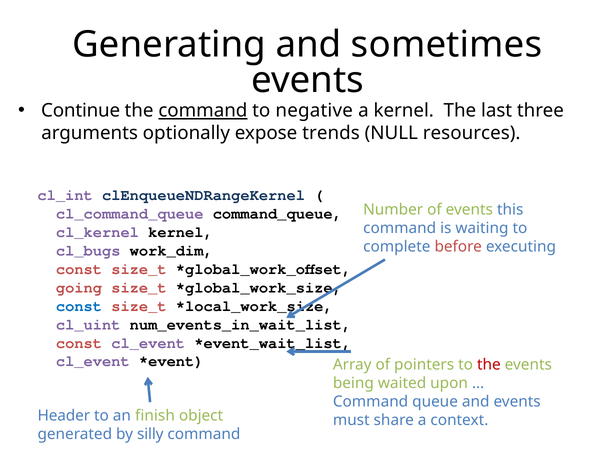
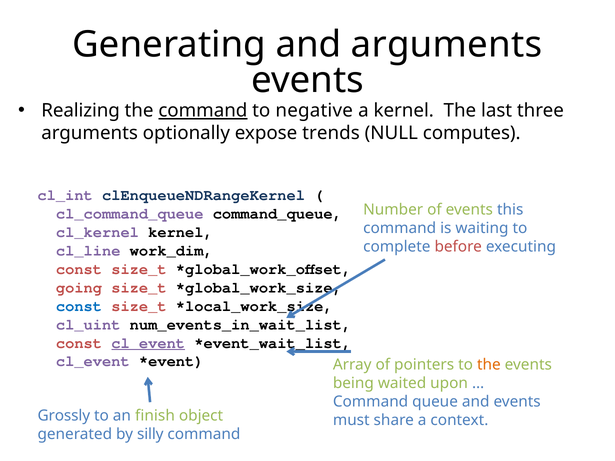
and sometimes: sometimes -> arguments
Continue: Continue -> Realizing
resources: resources -> computes
cl_bugs: cl_bugs -> cl_line
cl_event at (148, 343) underline: none -> present
the at (489, 365) colour: red -> orange
Header: Header -> Grossly
